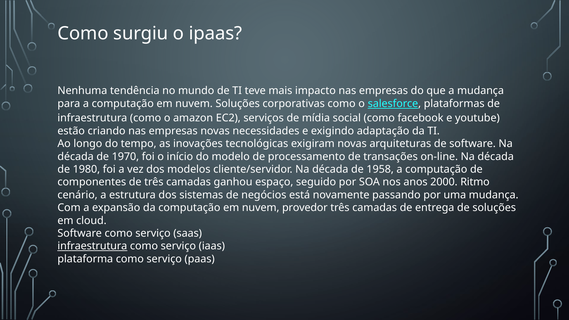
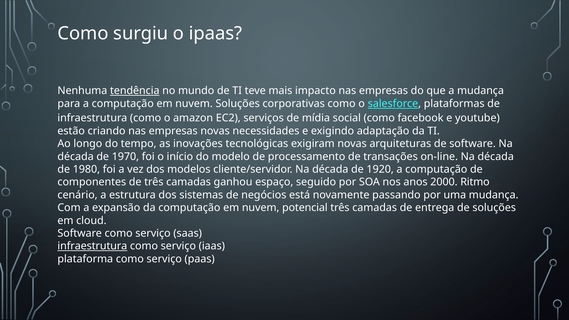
tendência underline: none -> present
1958: 1958 -> 1920
provedor: provedor -> potencial
